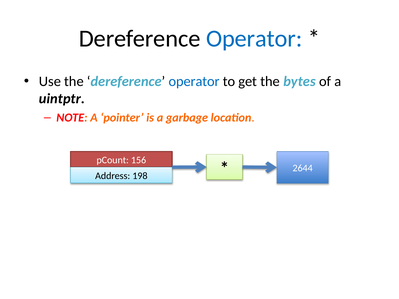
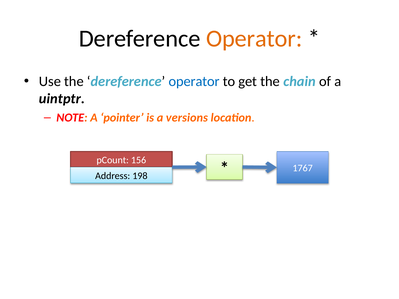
Operator at (254, 39) colour: blue -> orange
bytes: bytes -> chain
garbage: garbage -> versions
2644: 2644 -> 1767
